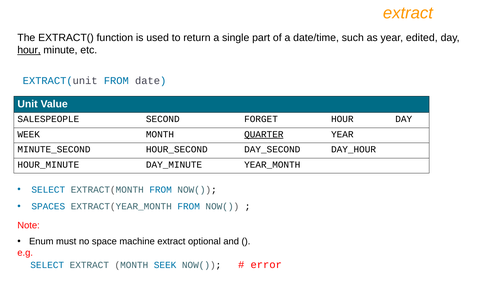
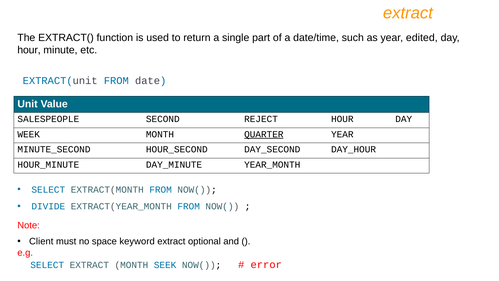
hour at (29, 50) underline: present -> none
FORGET: FORGET -> REJECT
SPACES: SPACES -> DIVIDE
Enum: Enum -> Client
machine: machine -> keyword
